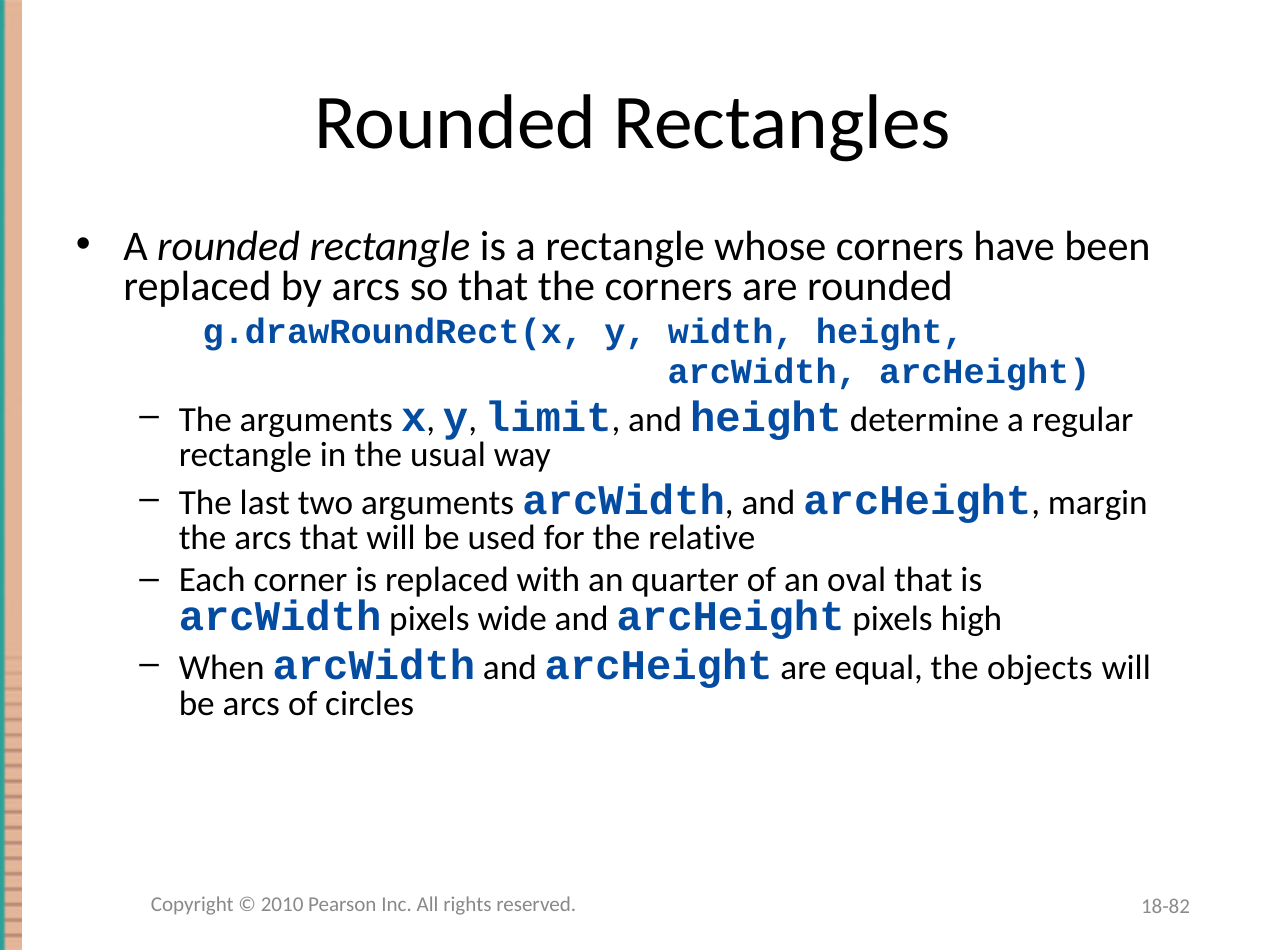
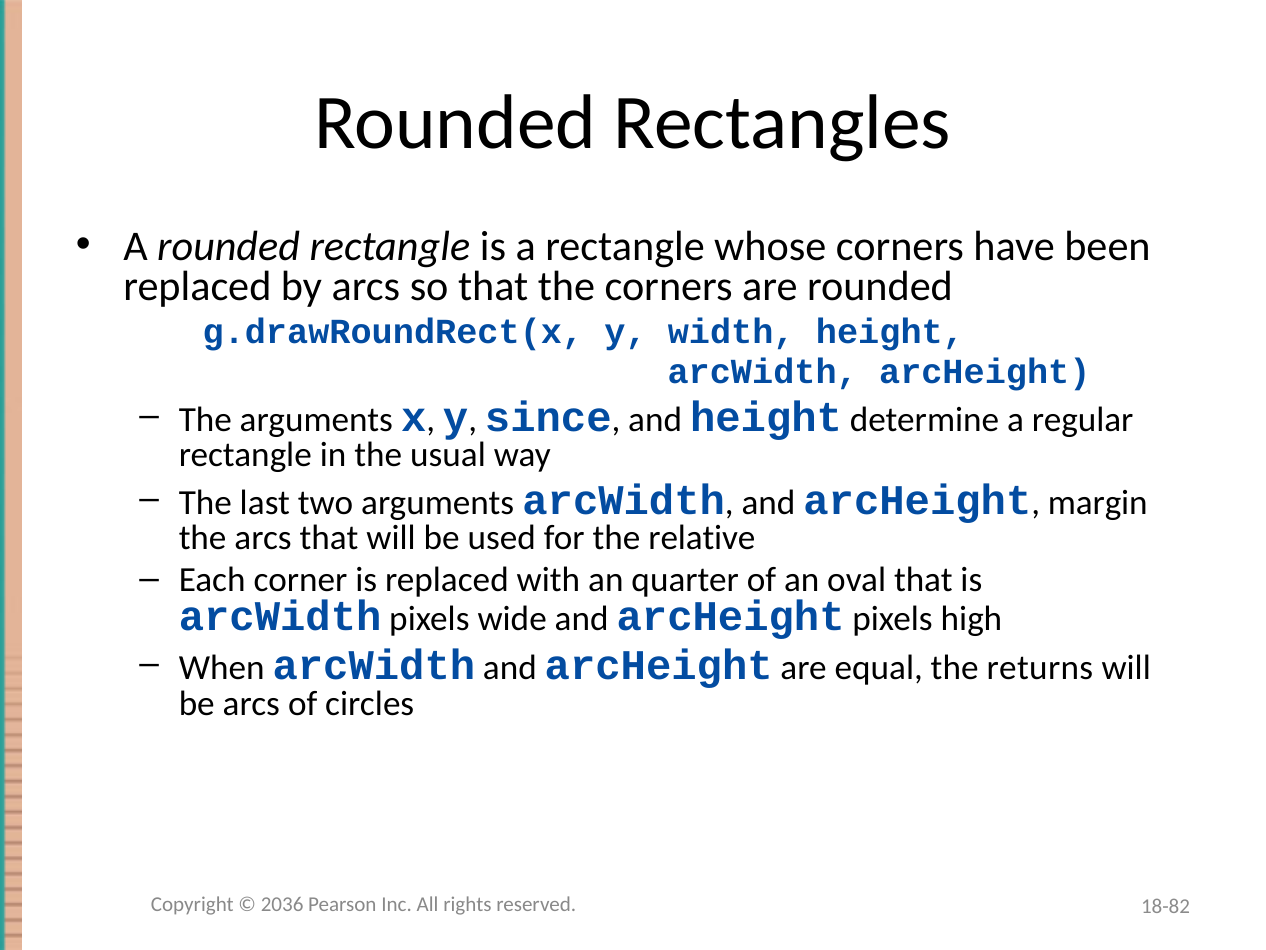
limit: limit -> since
objects: objects -> returns
2010: 2010 -> 2036
